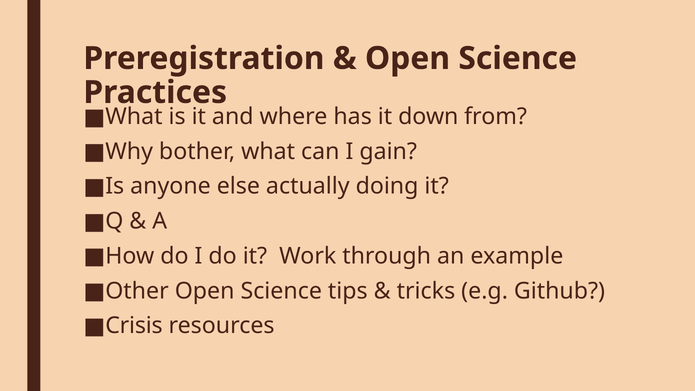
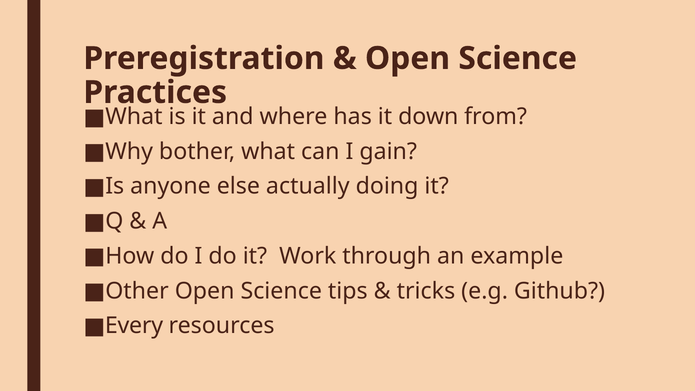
Crisis: Crisis -> Every
